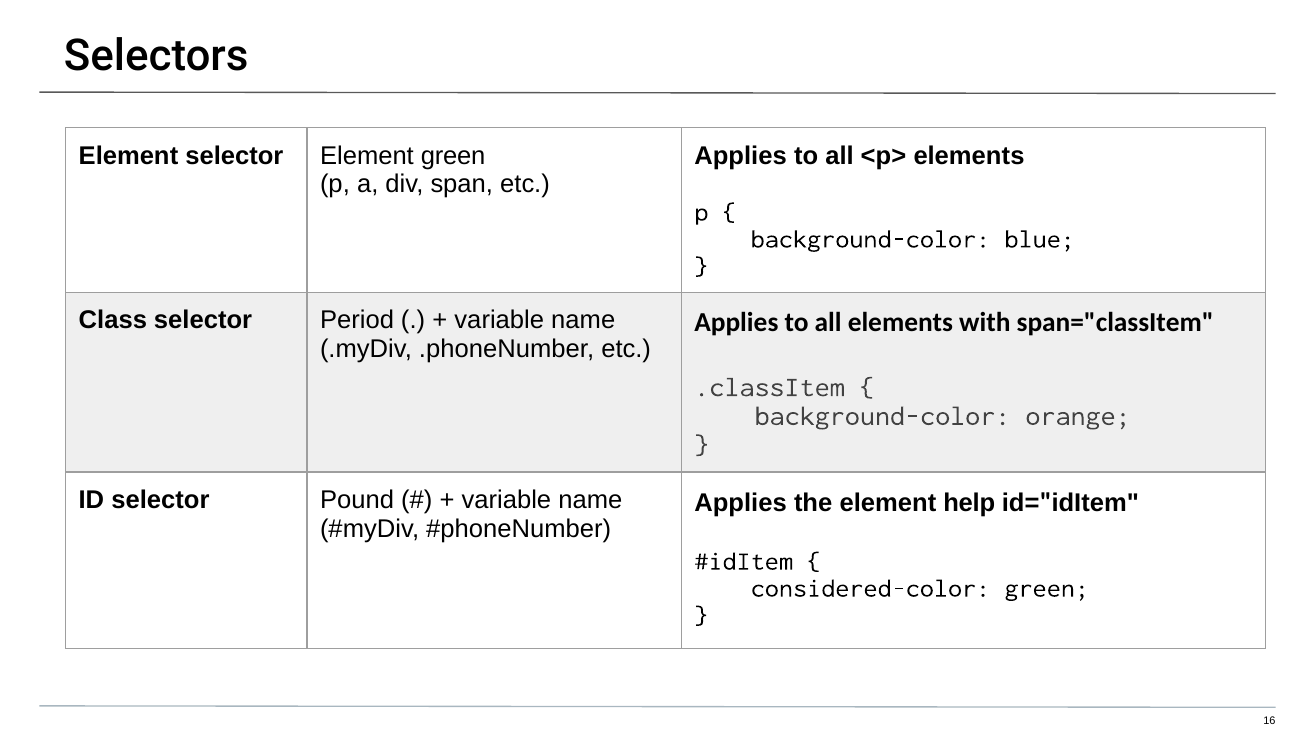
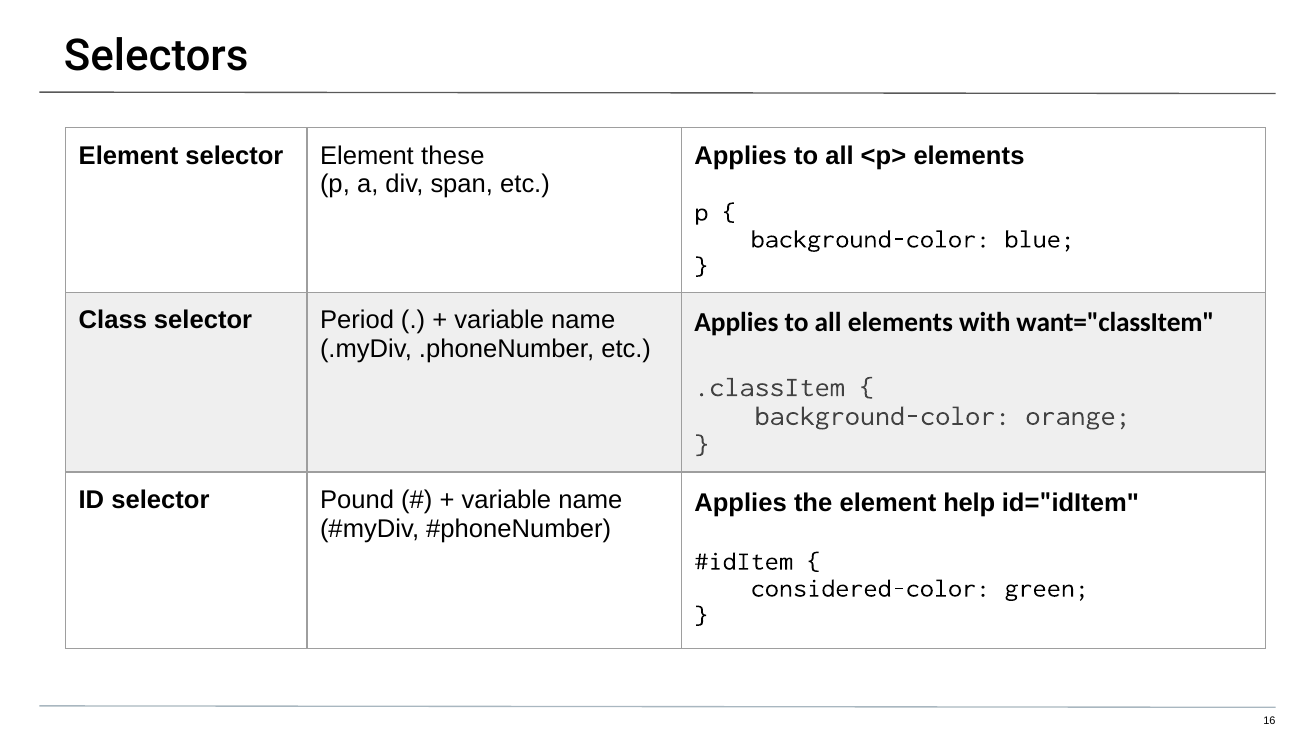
Element green: green -> these
span="classItem: span="classItem -> want="classItem
